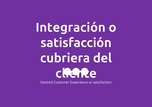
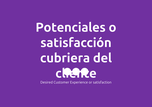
Integración: Integración -> Potenciales
